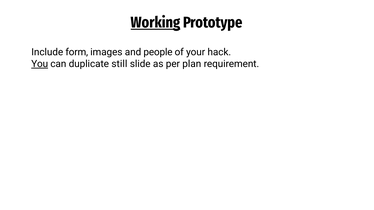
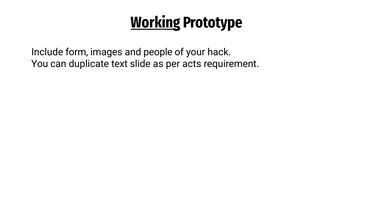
You underline: present -> none
still: still -> text
plan: plan -> acts
